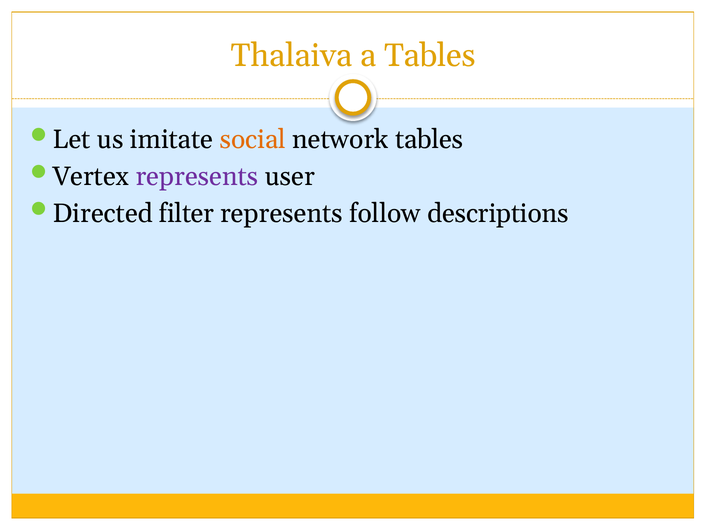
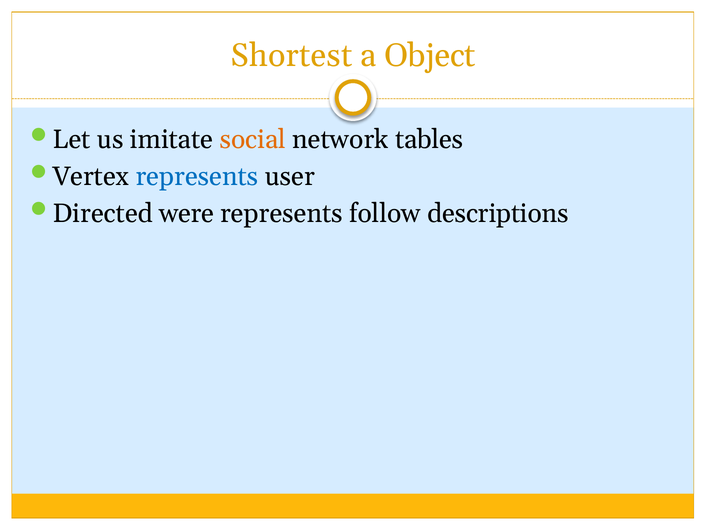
Thalaiva: Thalaiva -> Shortest
a Tables: Tables -> Object
represents at (197, 176) colour: purple -> blue
filter: filter -> were
